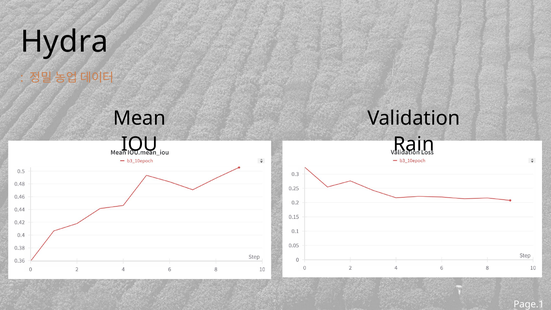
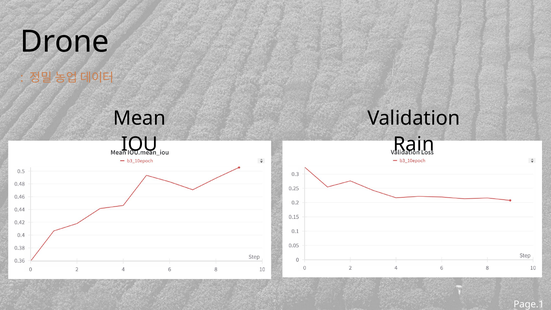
Hydra: Hydra -> Drone
